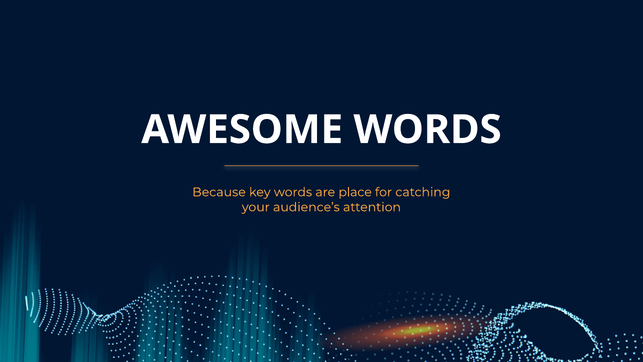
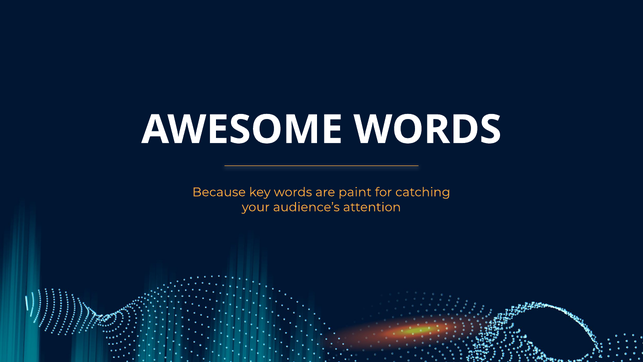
place: place -> paint
